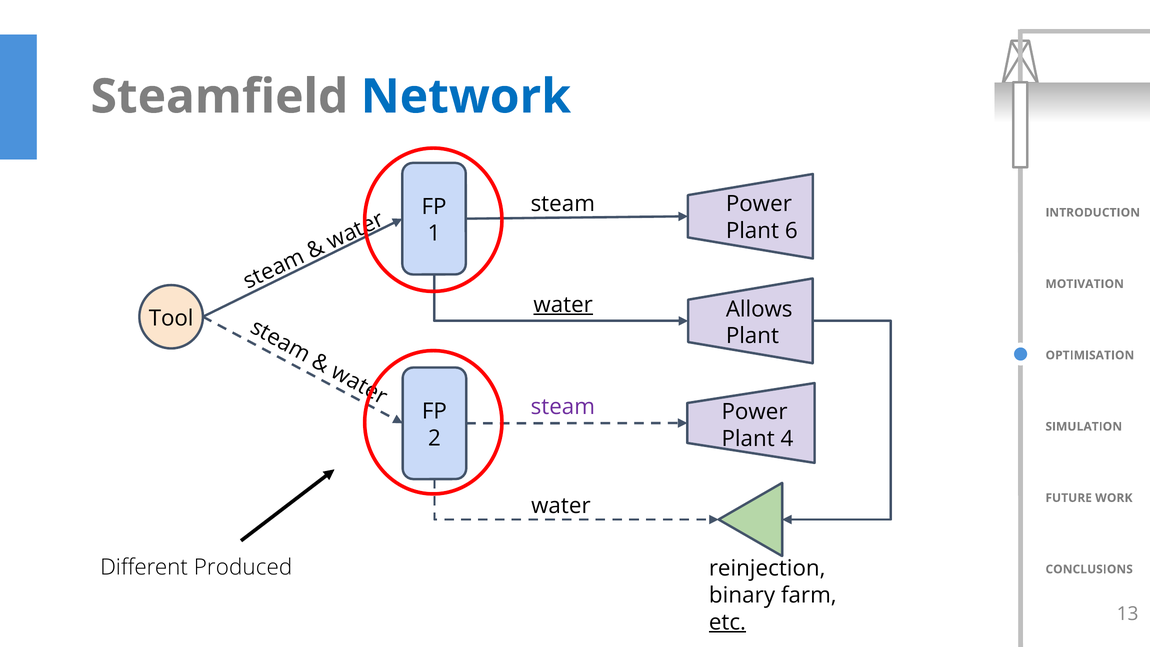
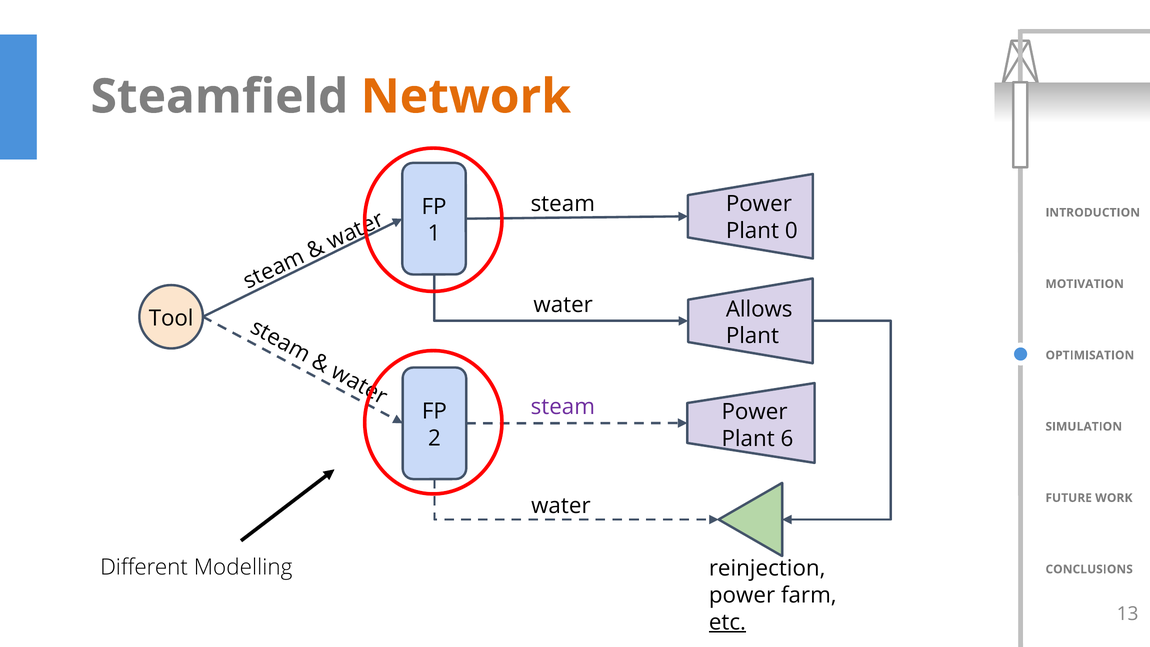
Network colour: blue -> orange
6: 6 -> 0
water at (563, 305) underline: present -> none
4: 4 -> 6
Produced: Produced -> Modelling
binary at (742, 595): binary -> power
